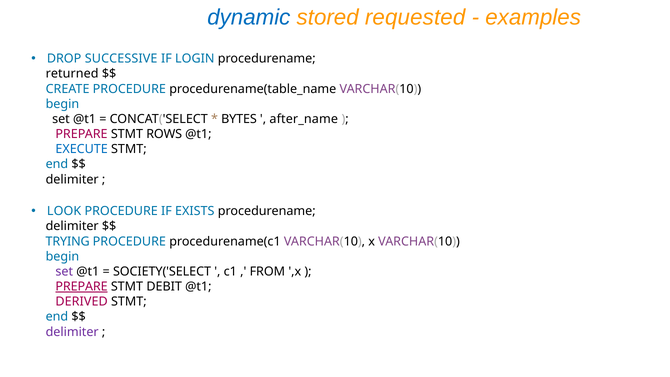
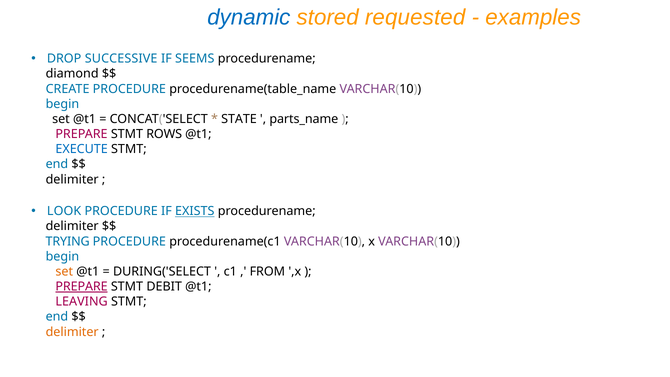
LOGIN: LOGIN -> SEEMS
returned: returned -> diamond
BYTES: BYTES -> STATE
after_name: after_name -> parts_name
EXISTS underline: none -> present
set at (64, 271) colour: purple -> orange
SOCIETY('SELECT: SOCIETY('SELECT -> DURING('SELECT
DERIVED: DERIVED -> LEAVING
delimiter at (72, 332) colour: purple -> orange
